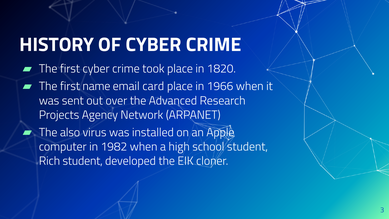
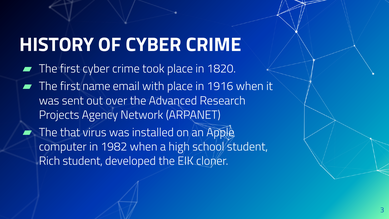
card: card -> with
1966: 1966 -> 1916
also: also -> that
